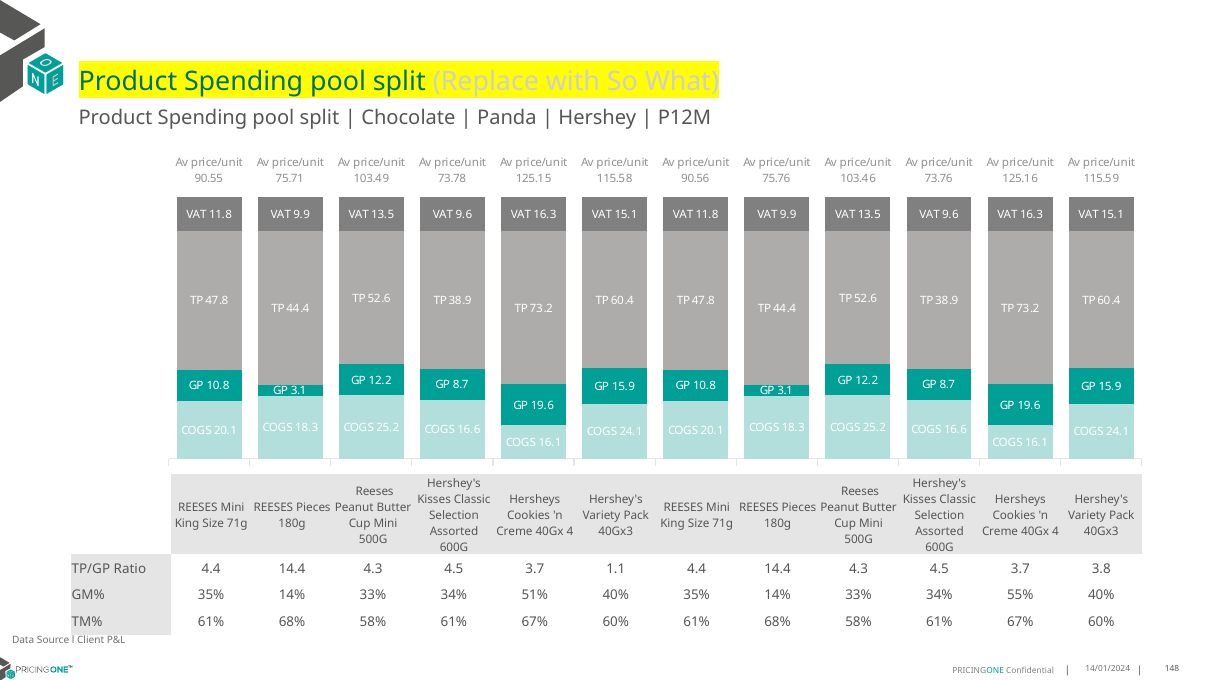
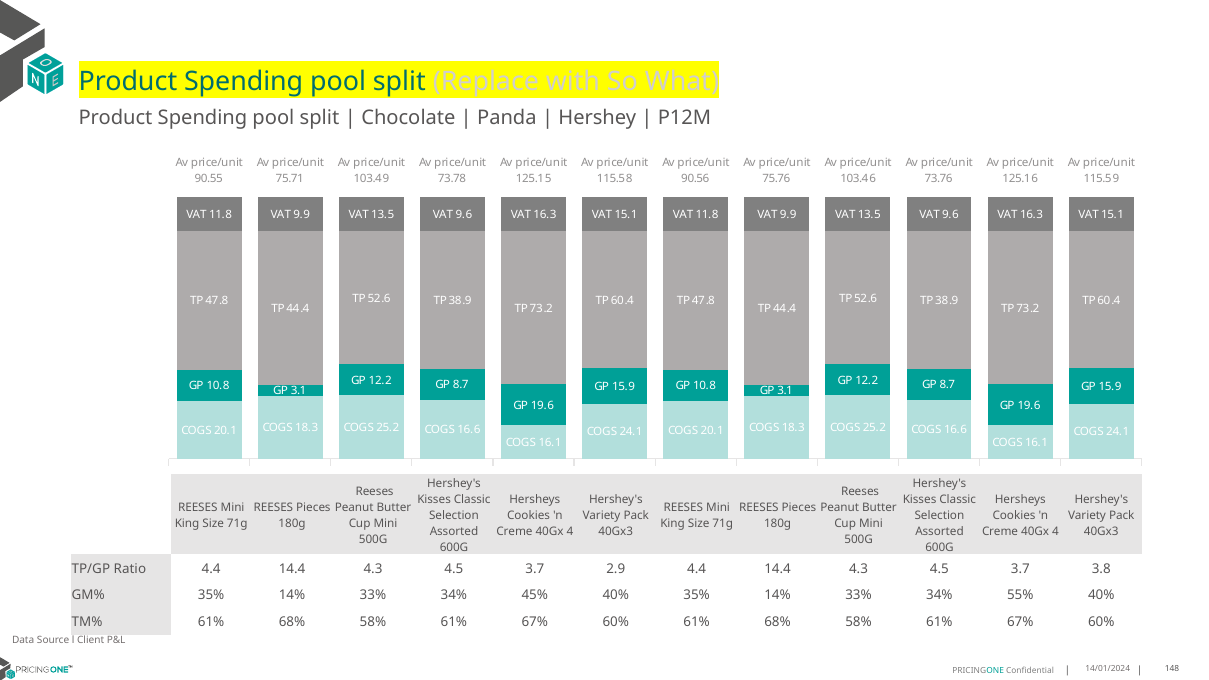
1.1: 1.1 -> 2.9
51%: 51% -> 45%
